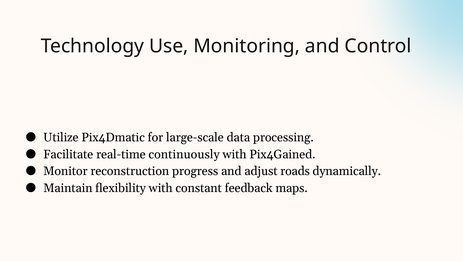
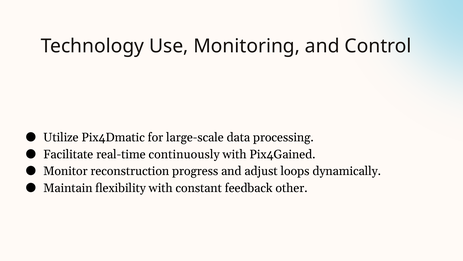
roads: roads -> loops
maps: maps -> other
